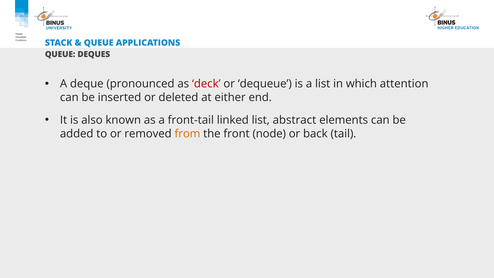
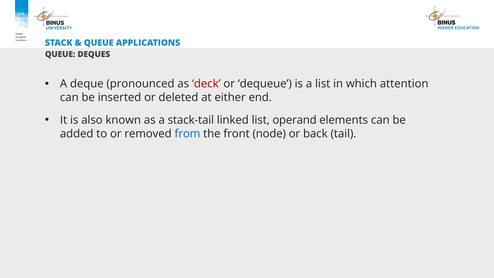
front-tail: front-tail -> stack-tail
abstract: abstract -> operand
from colour: orange -> blue
